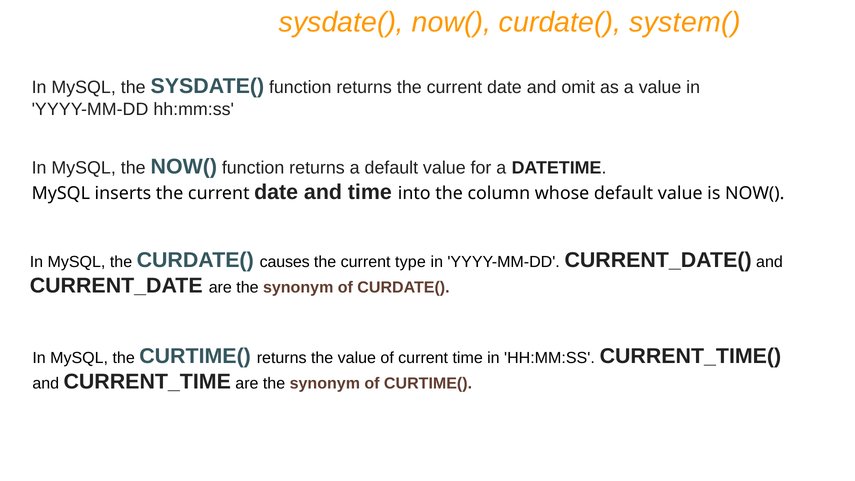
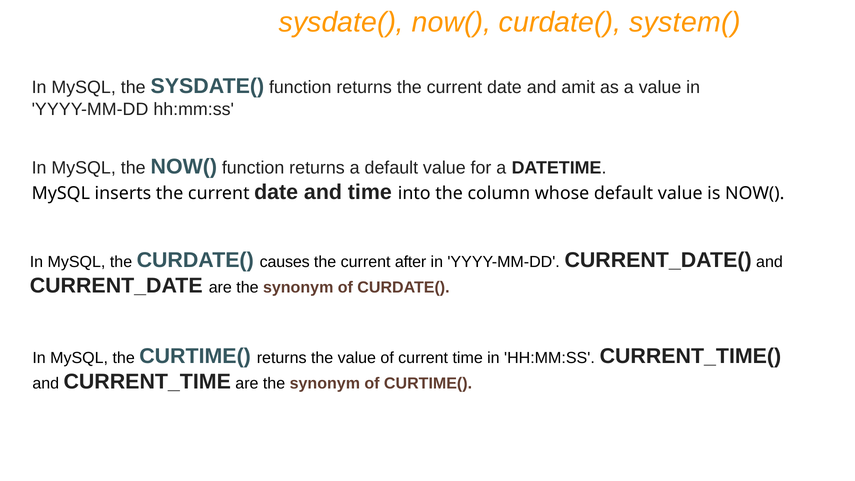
omit: omit -> amit
type: type -> after
